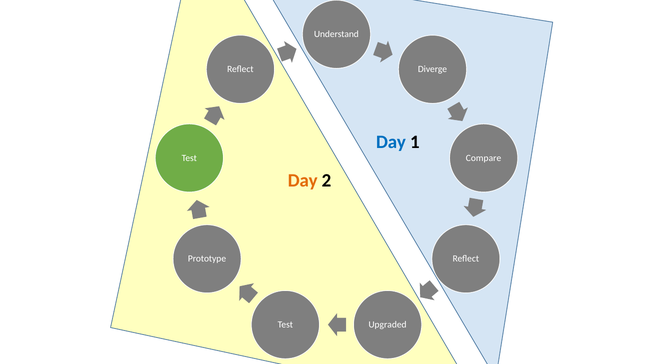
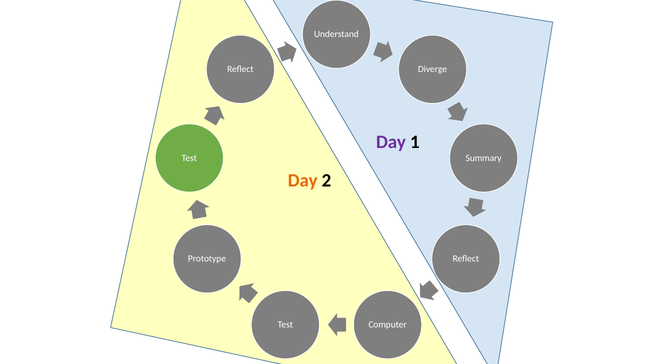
Day at (391, 142) colour: blue -> purple
Compare: Compare -> Summary
Upgraded: Upgraded -> Computer
